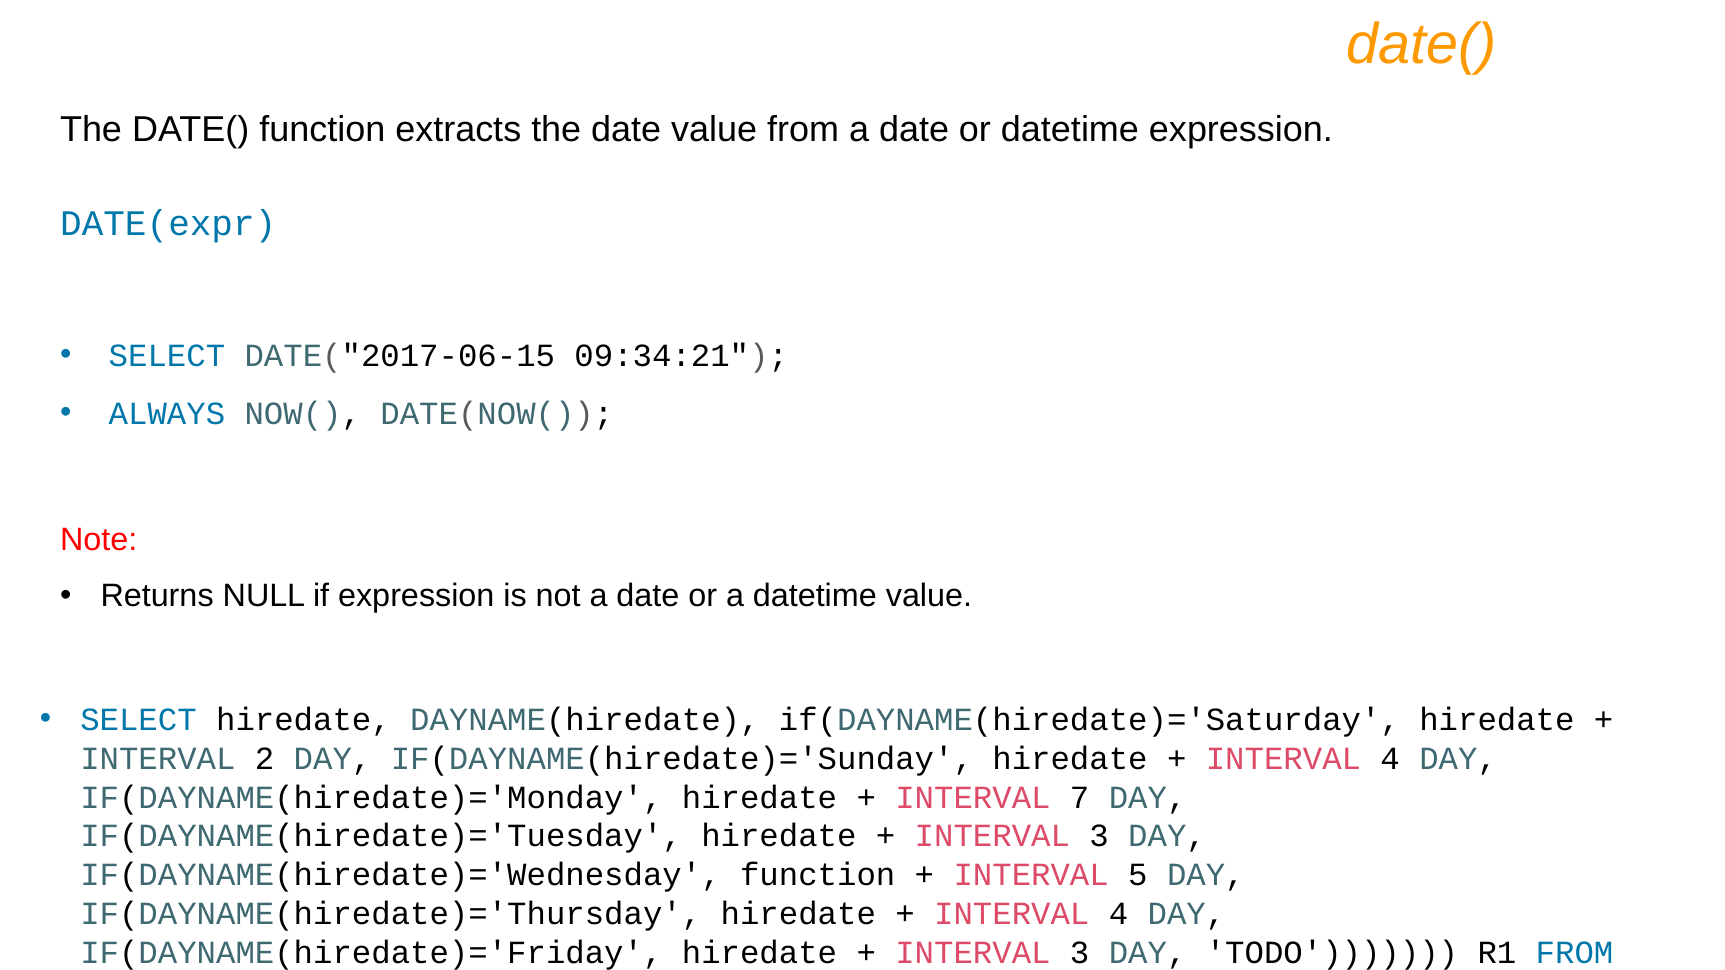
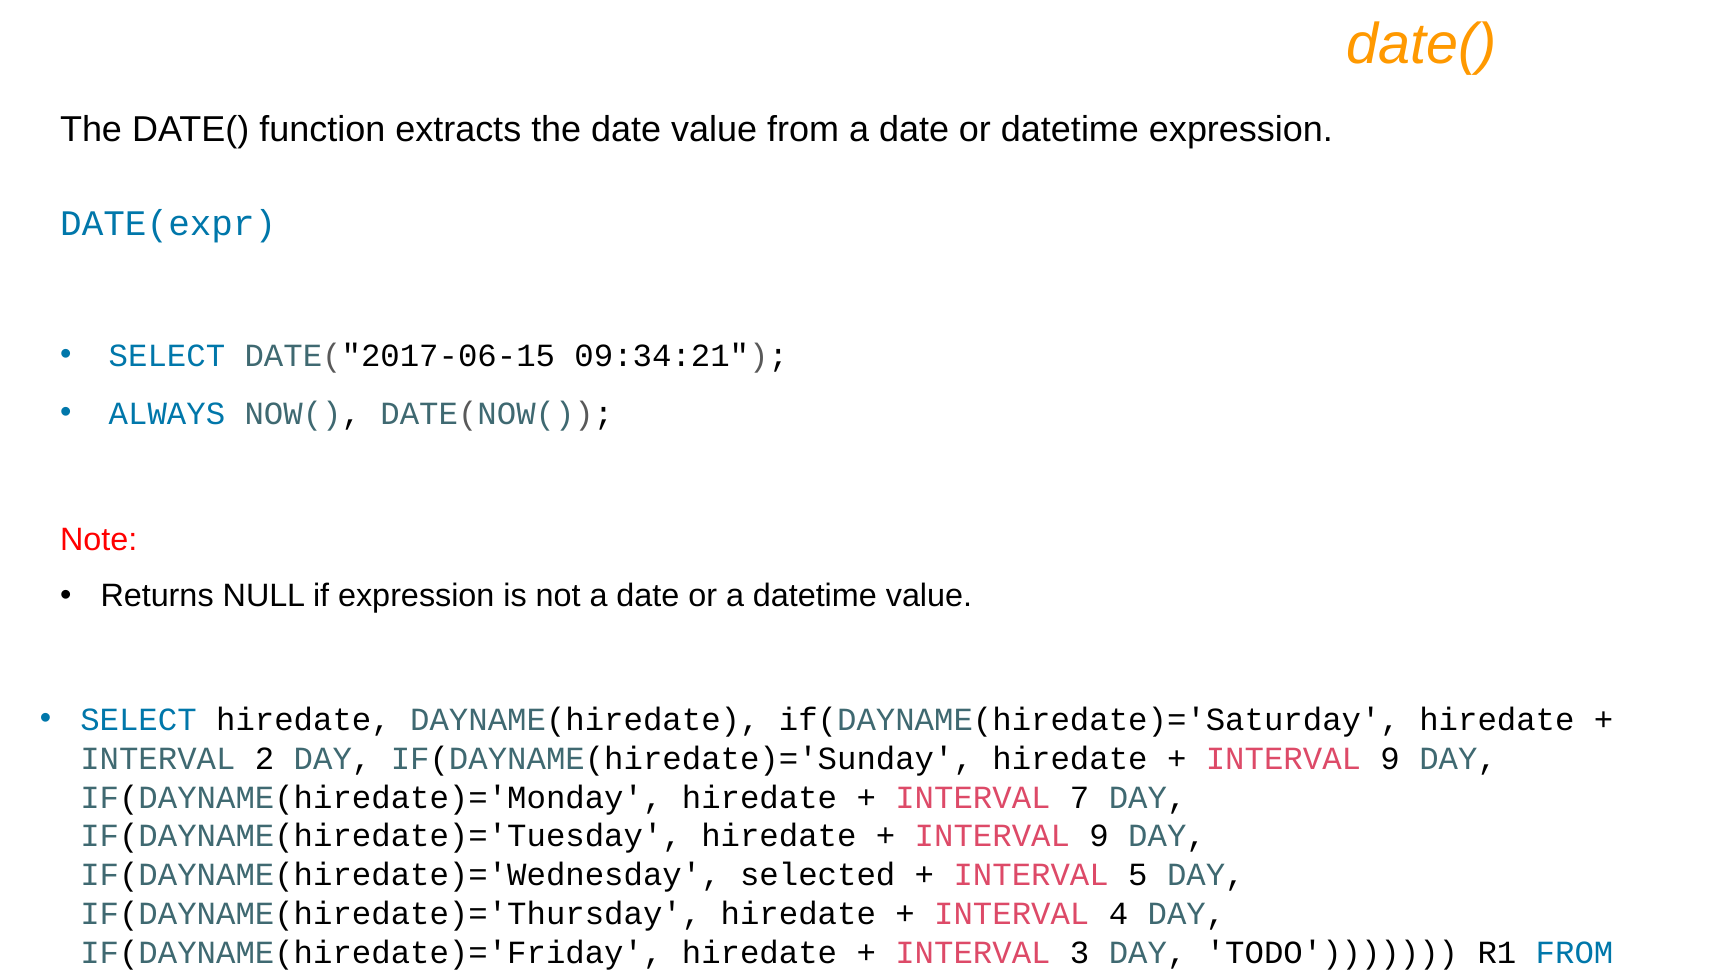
4 at (1390, 759): 4 -> 9
3 at (1099, 837): 3 -> 9
IF(DAYNAME(hiredate)='Wednesday function: function -> selected
